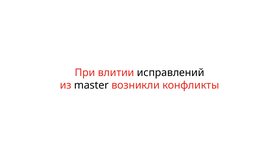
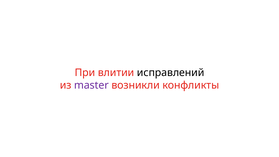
master colour: black -> purple
